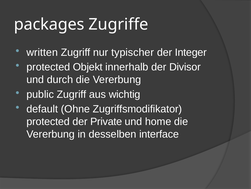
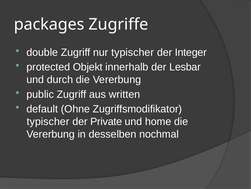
written: written -> double
Divisor: Divisor -> Lesbar
wichtig: wichtig -> written
protected at (48, 121): protected -> typischer
interface: interface -> nochmal
